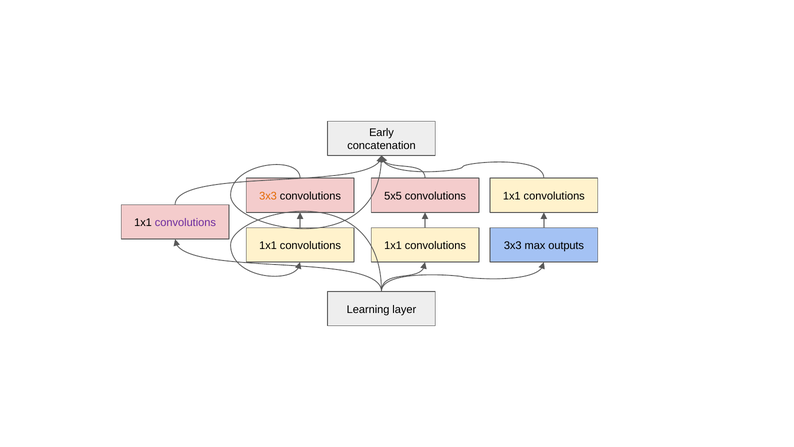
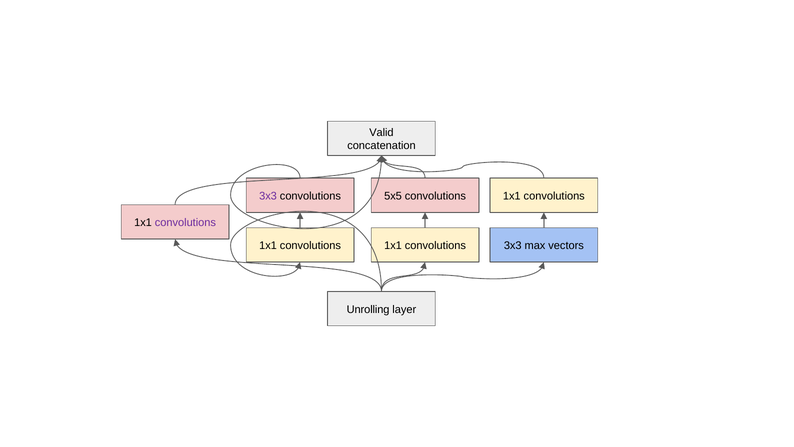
Early: Early -> Valid
3x3 at (268, 196) colour: orange -> purple
outputs: outputs -> vectors
Learning: Learning -> Unrolling
